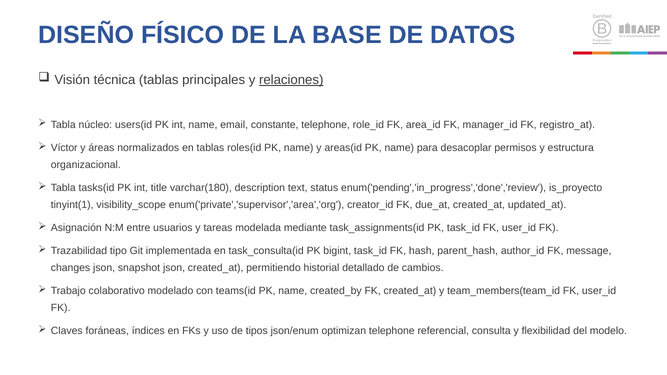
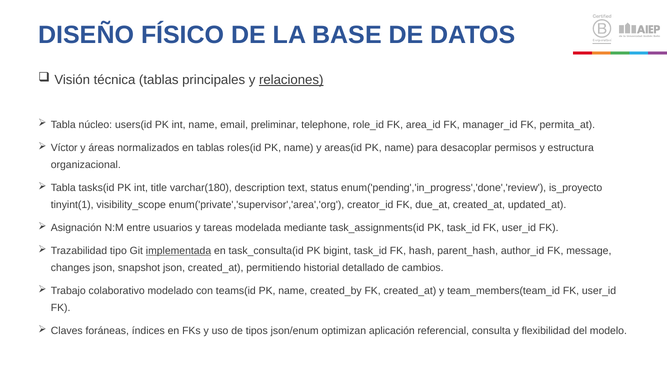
constante: constante -> preliminar
registro_at: registro_at -> permita_at
implementada underline: none -> present
optimizan telephone: telephone -> aplicación
